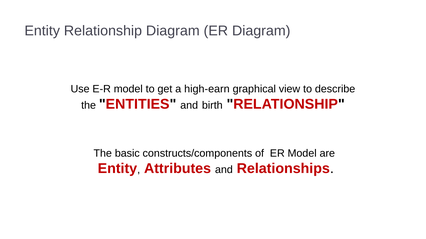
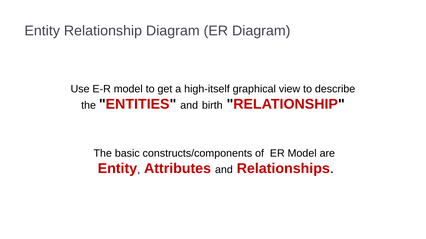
high-earn: high-earn -> high-itself
